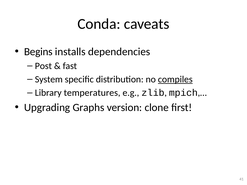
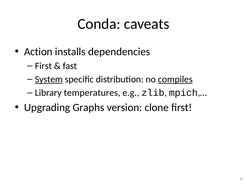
Begins: Begins -> Action
Post at (43, 66): Post -> First
System underline: none -> present
